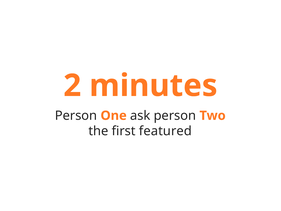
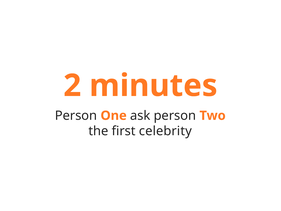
featured: featured -> celebrity
